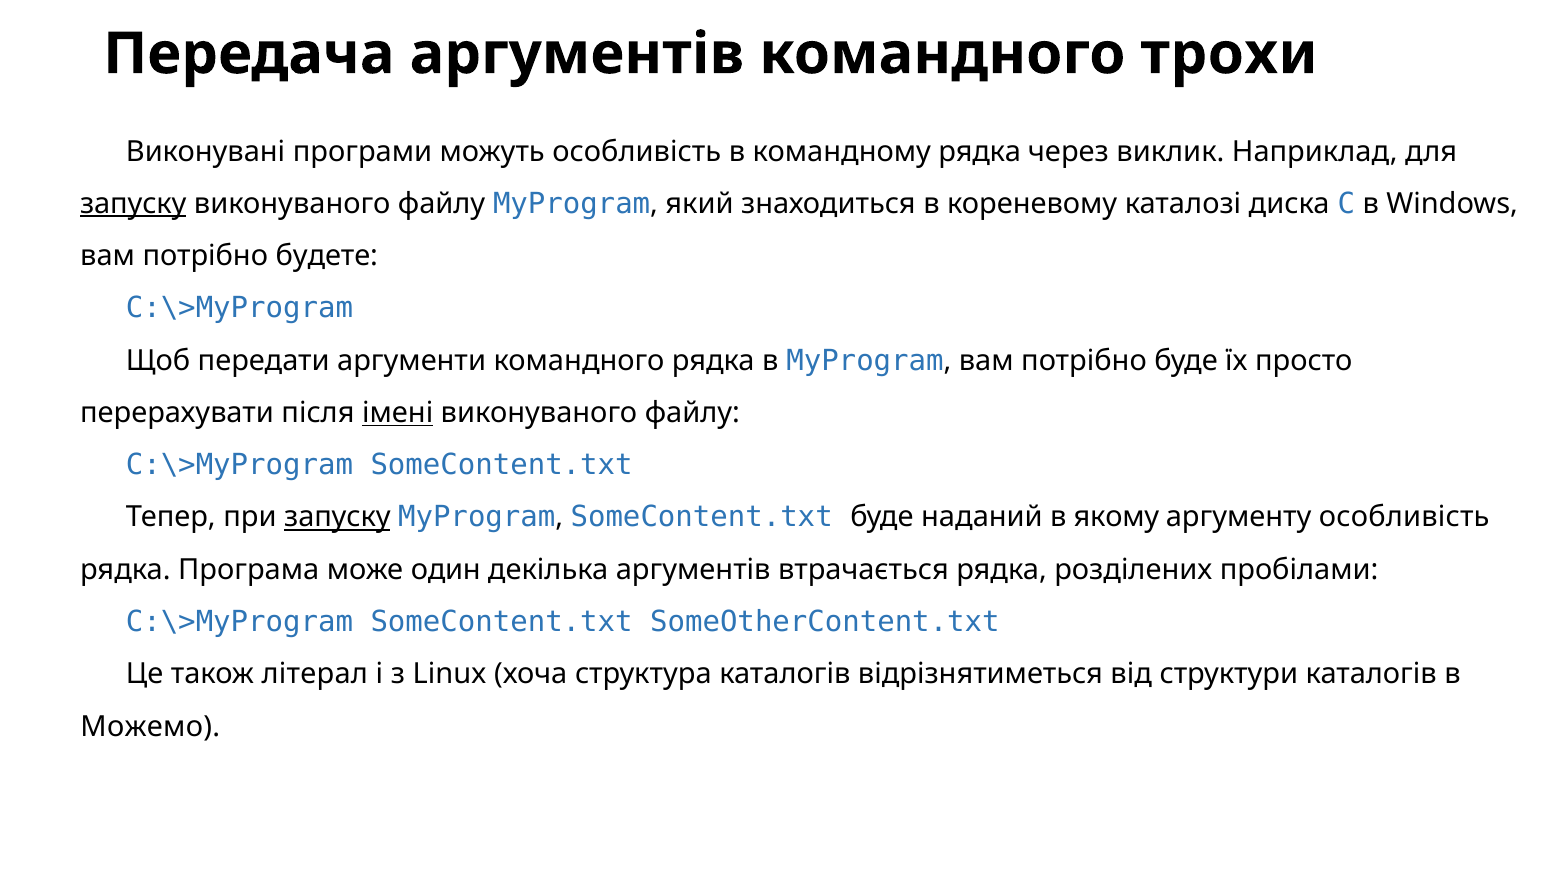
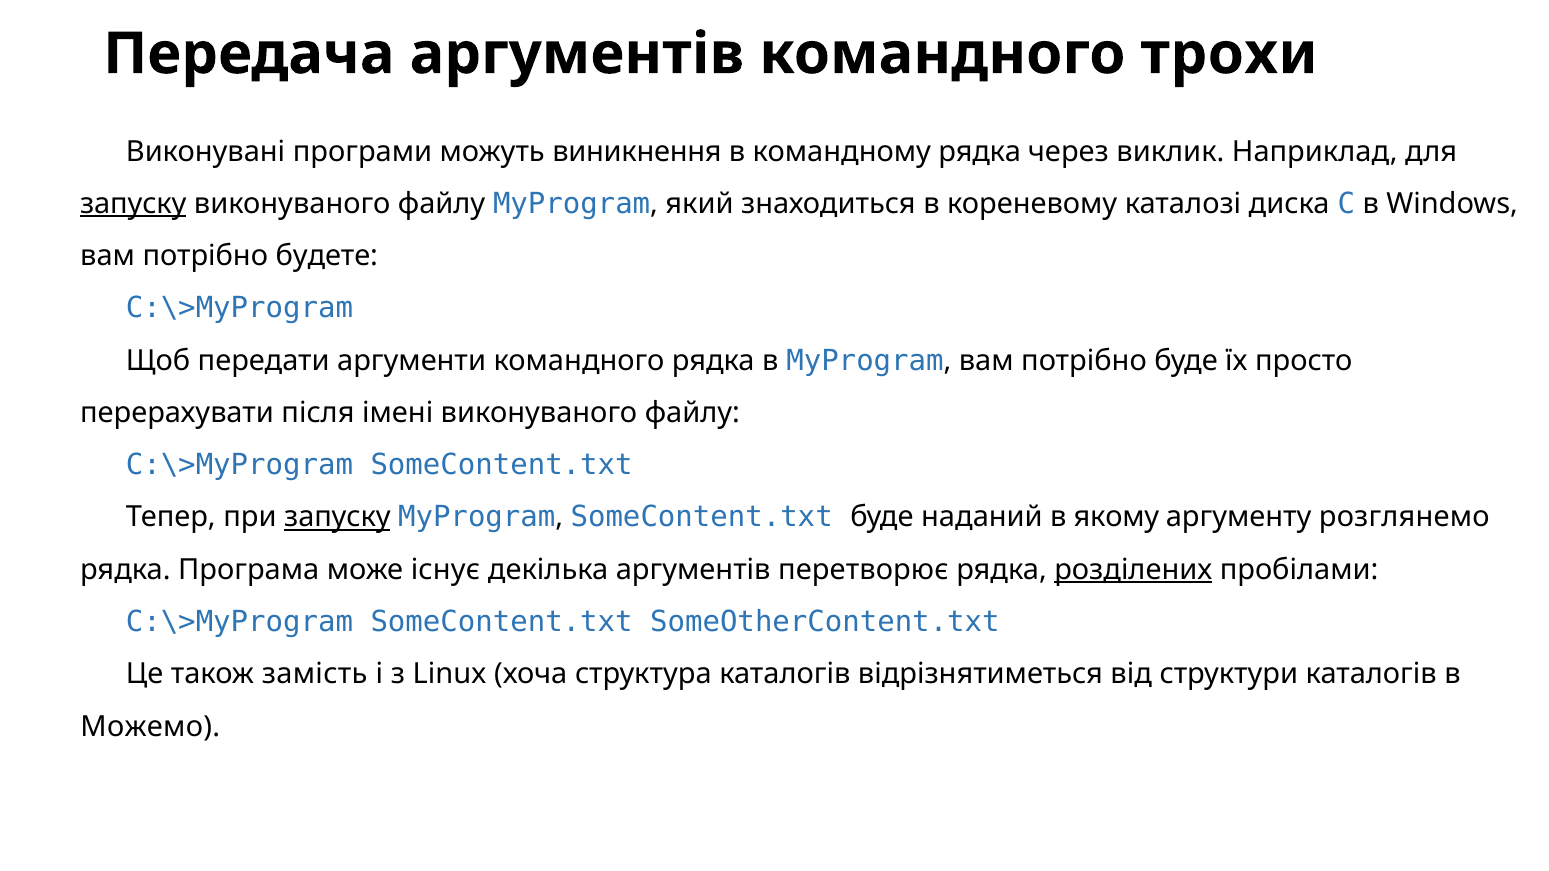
можуть особливість: особливість -> виникнення
імені underline: present -> none
аргументу особливість: особливість -> розглянемо
один: один -> існує
втрачається: втрачається -> перетворює
розділених underline: none -> present
літерал: літерал -> замість
